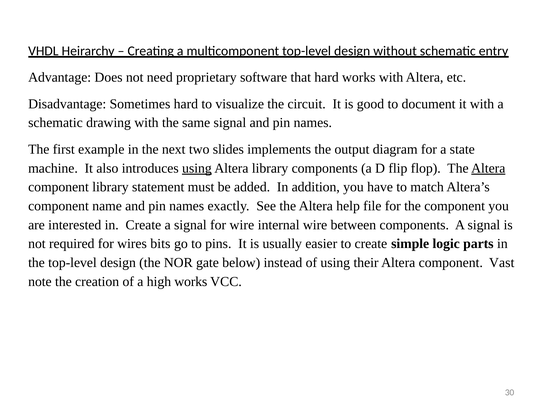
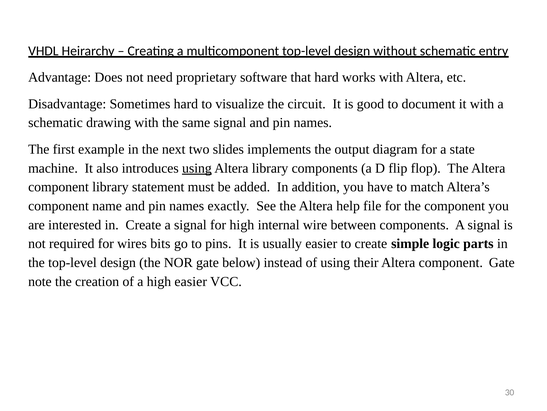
Altera at (488, 168) underline: present -> none
for wire: wire -> high
component Vast: Vast -> Gate
high works: works -> easier
